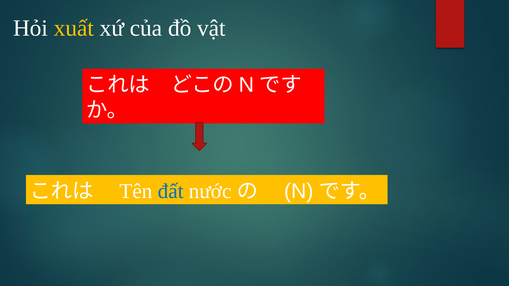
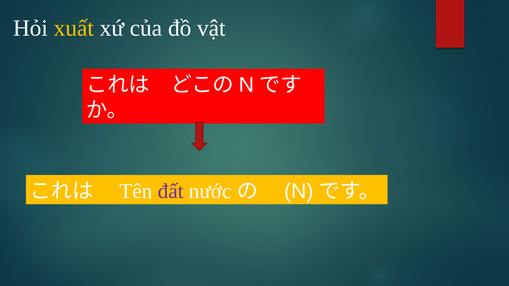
đất colour: blue -> purple
